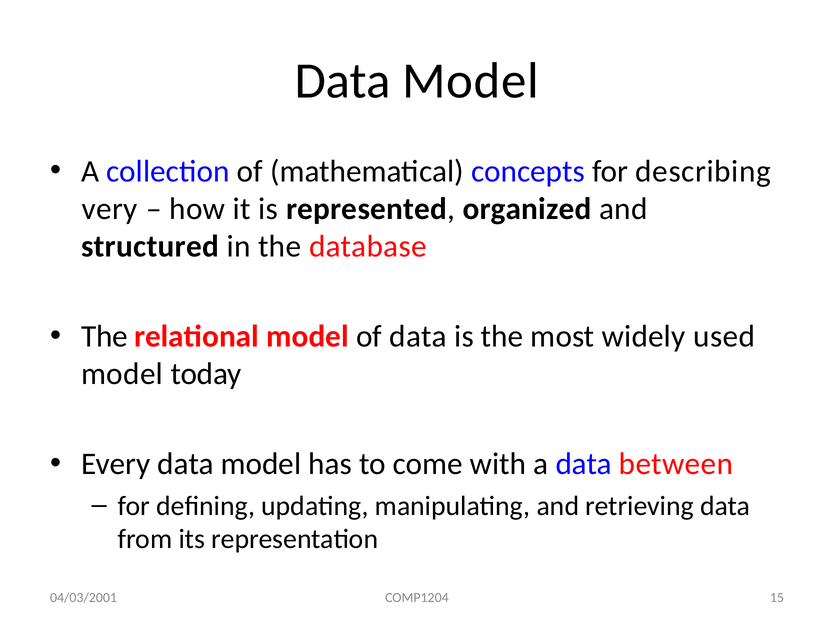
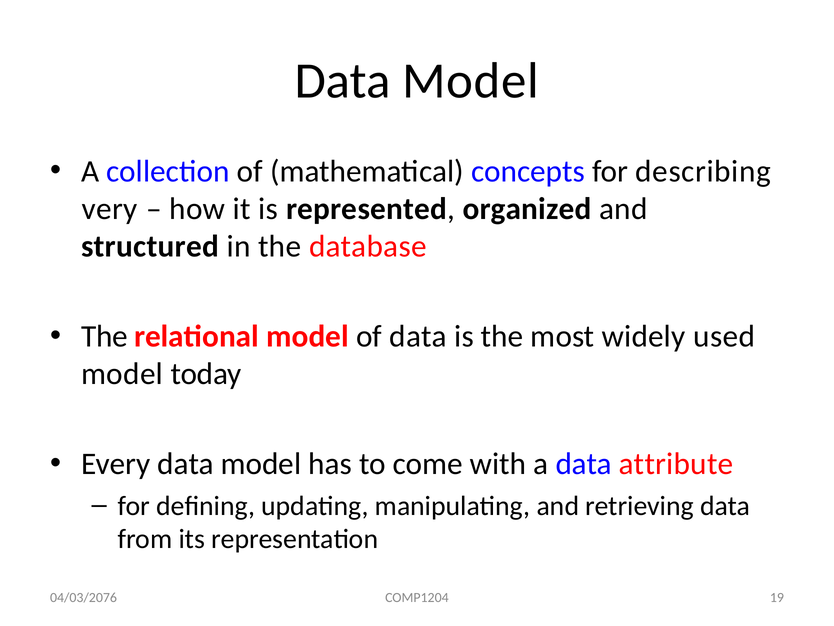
between: between -> attribute
15: 15 -> 19
04/03/2001: 04/03/2001 -> 04/03/2076
